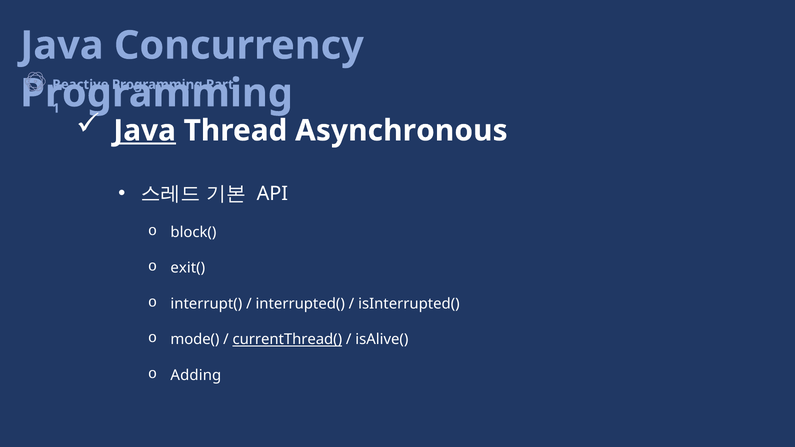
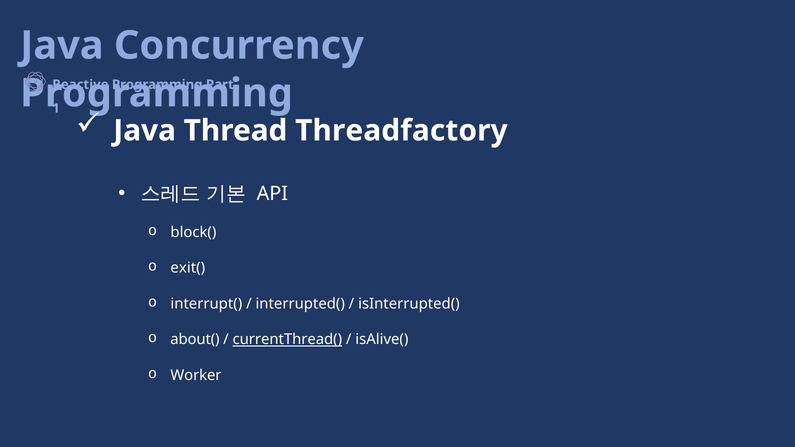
Java at (145, 131) underline: present -> none
Asynchronous: Asynchronous -> Threadfactory
mode(: mode( -> about(
Adding: Adding -> Worker
